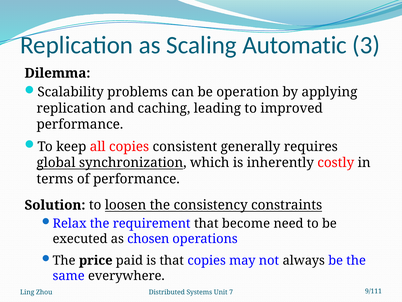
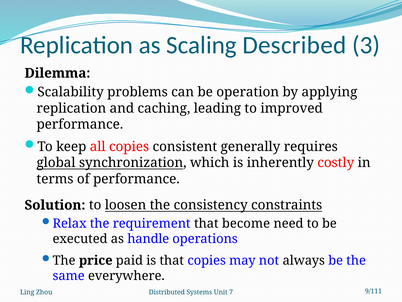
Automatic: Automatic -> Described
chosen: chosen -> handle
